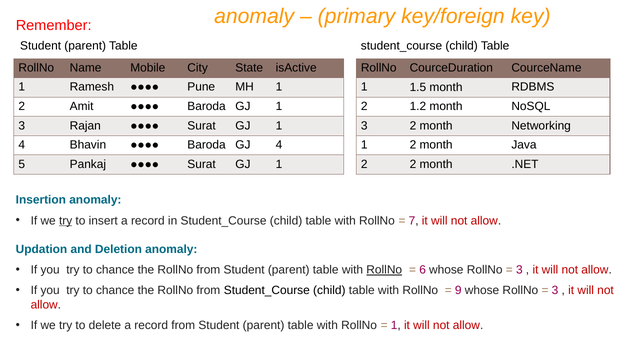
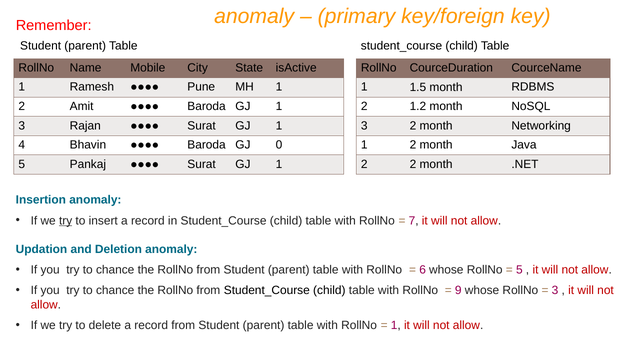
GJ 4: 4 -> 0
RollNo at (384, 270) underline: present -> none
3 at (519, 270): 3 -> 5
